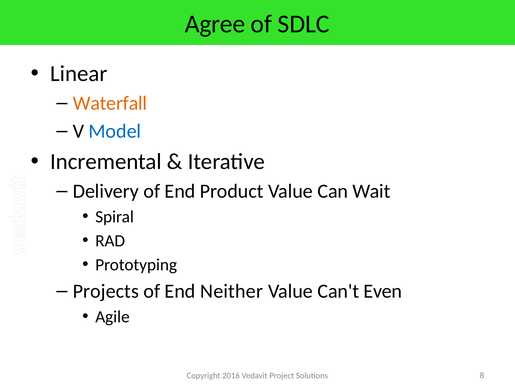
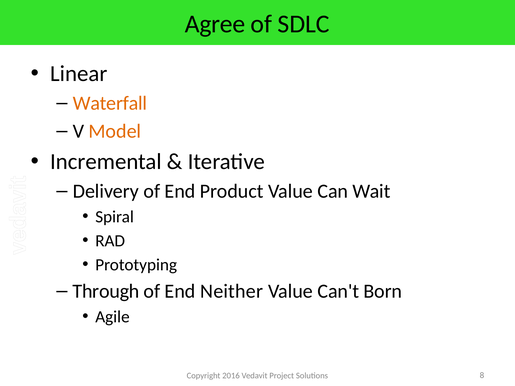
Model colour: blue -> orange
Projects: Projects -> Through
Even: Even -> Born
